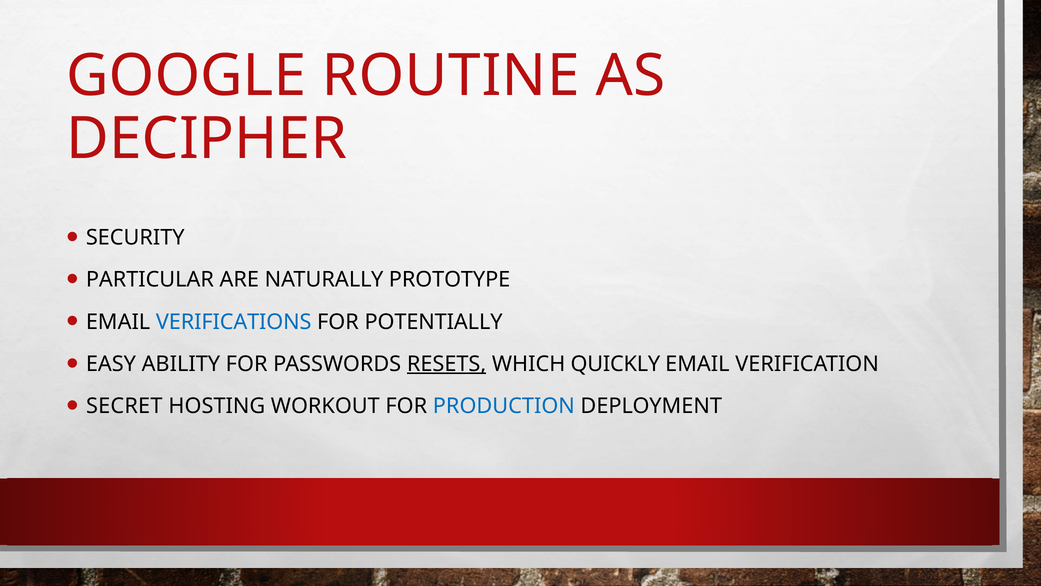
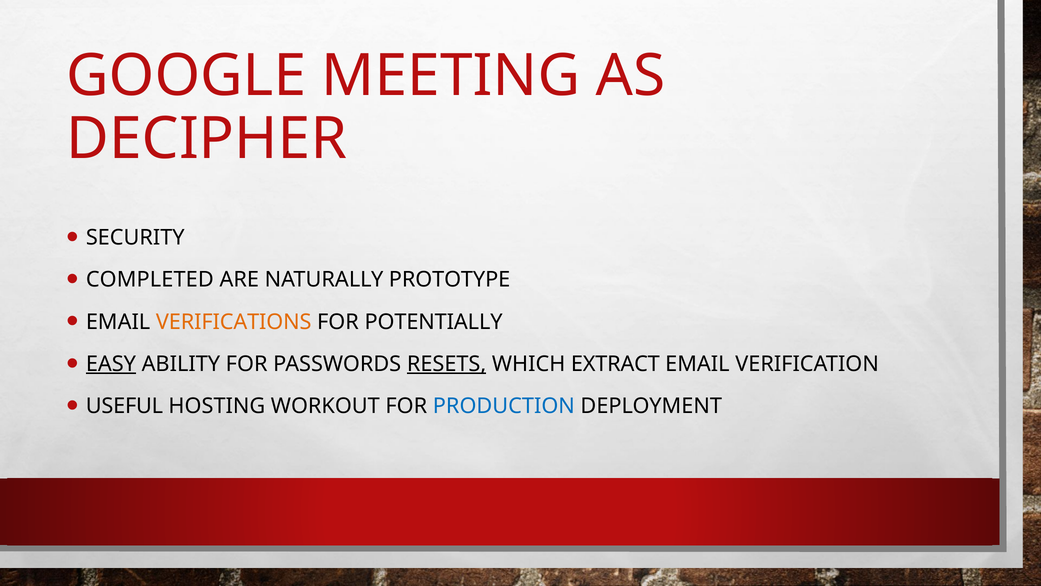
ROUTINE: ROUTINE -> MEETING
PARTICULAR: PARTICULAR -> COMPLETED
VERIFICATIONS colour: blue -> orange
EASY underline: none -> present
QUICKLY: QUICKLY -> EXTRACT
SECRET: SECRET -> USEFUL
